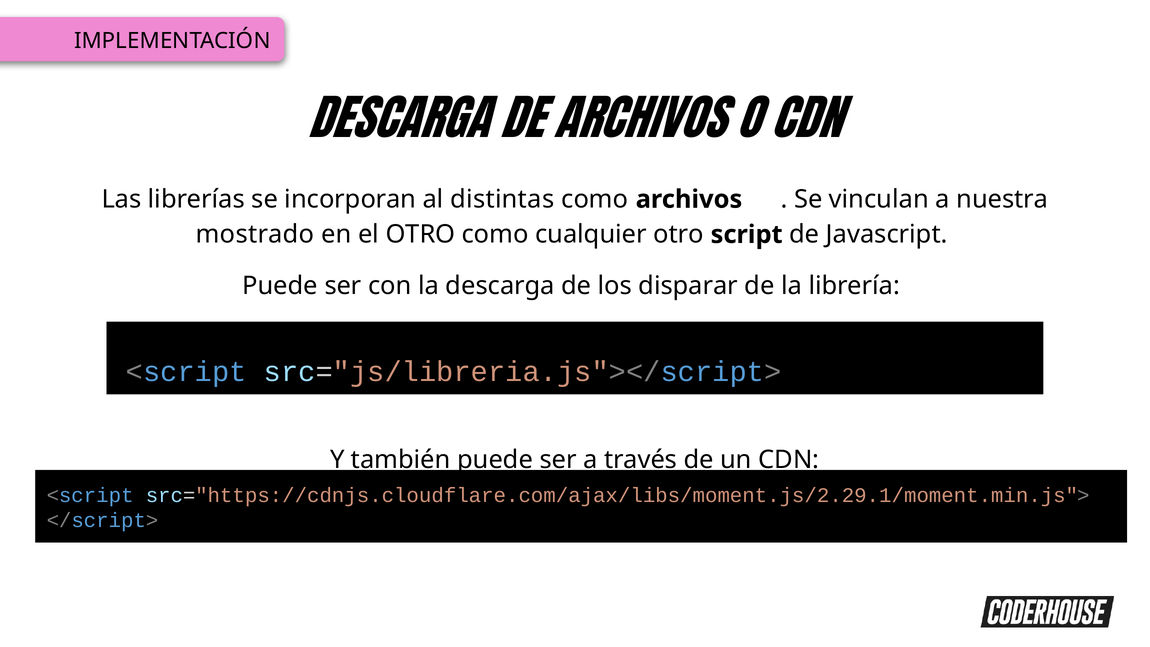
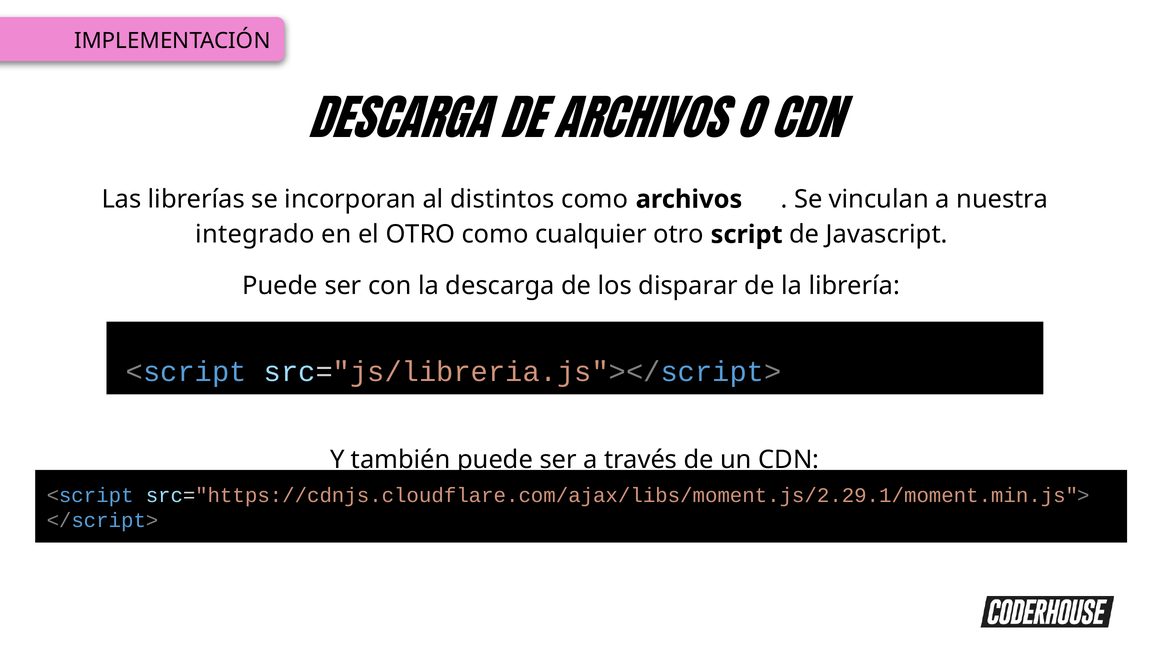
distintas: distintas -> distintos
mostrado: mostrado -> integrado
